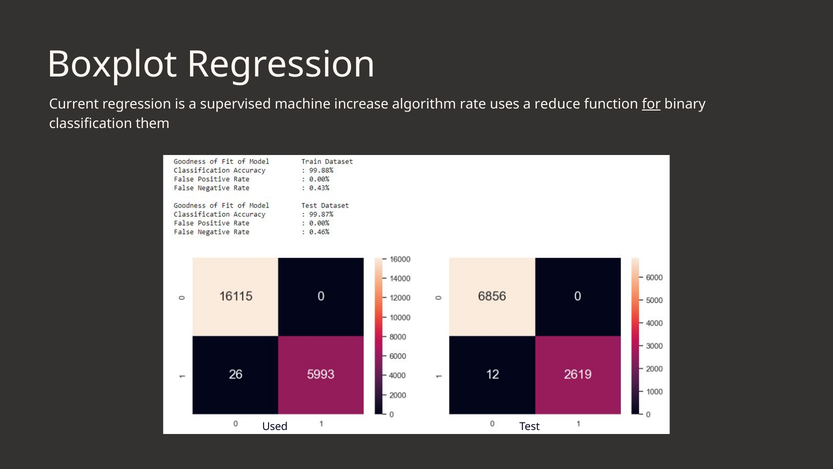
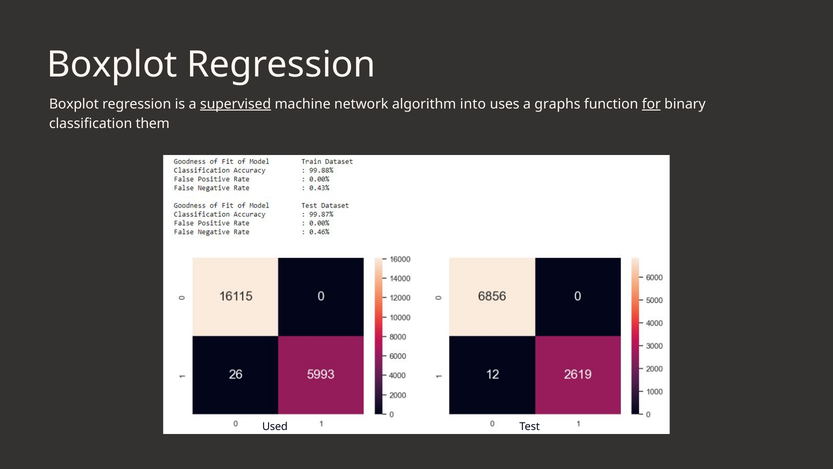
Current at (74, 104): Current -> Boxplot
supervised underline: none -> present
increase: increase -> network
rate: rate -> into
reduce: reduce -> graphs
